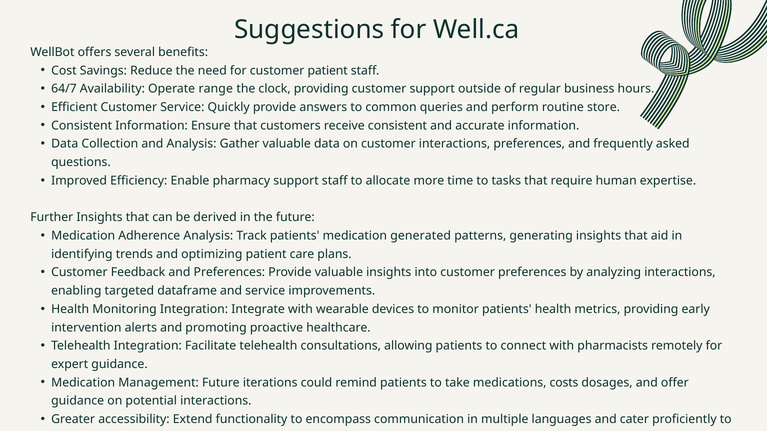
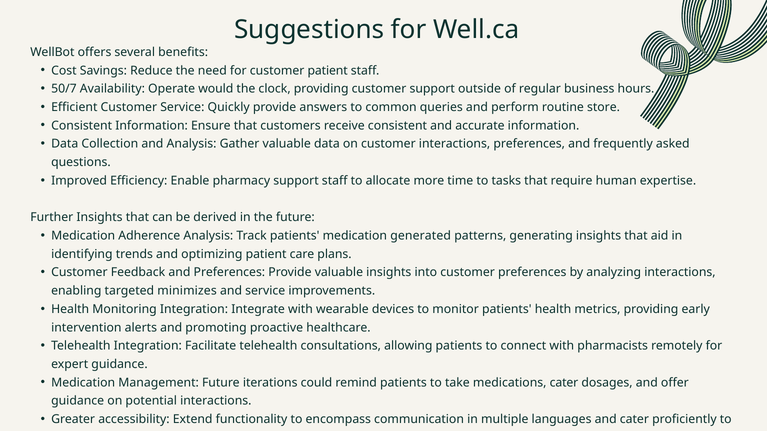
64/7: 64/7 -> 50/7
range: range -> would
dataframe: dataframe -> minimizes
medications costs: costs -> cater
